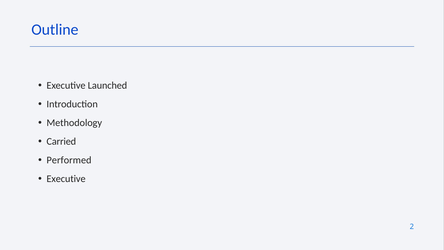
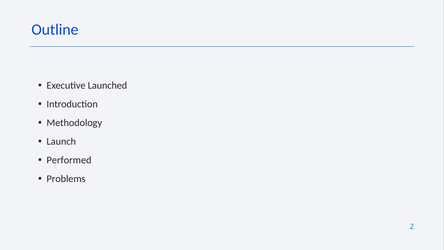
Carried: Carried -> Launch
Executive at (66, 179): Executive -> Problems
